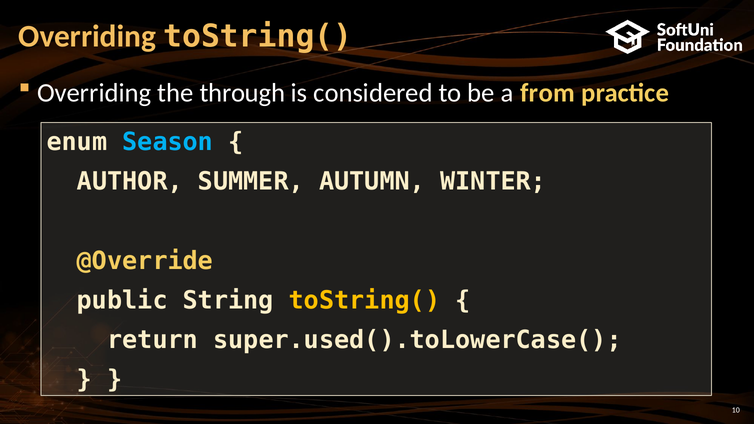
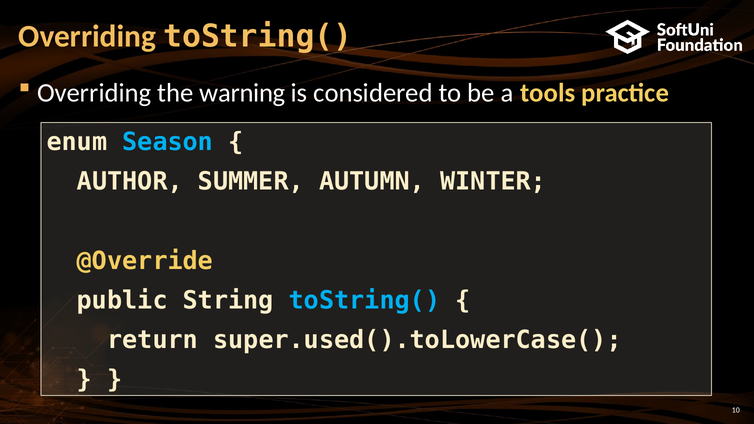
through: through -> warning
from: from -> tools
toString( at (364, 301) colour: yellow -> light blue
